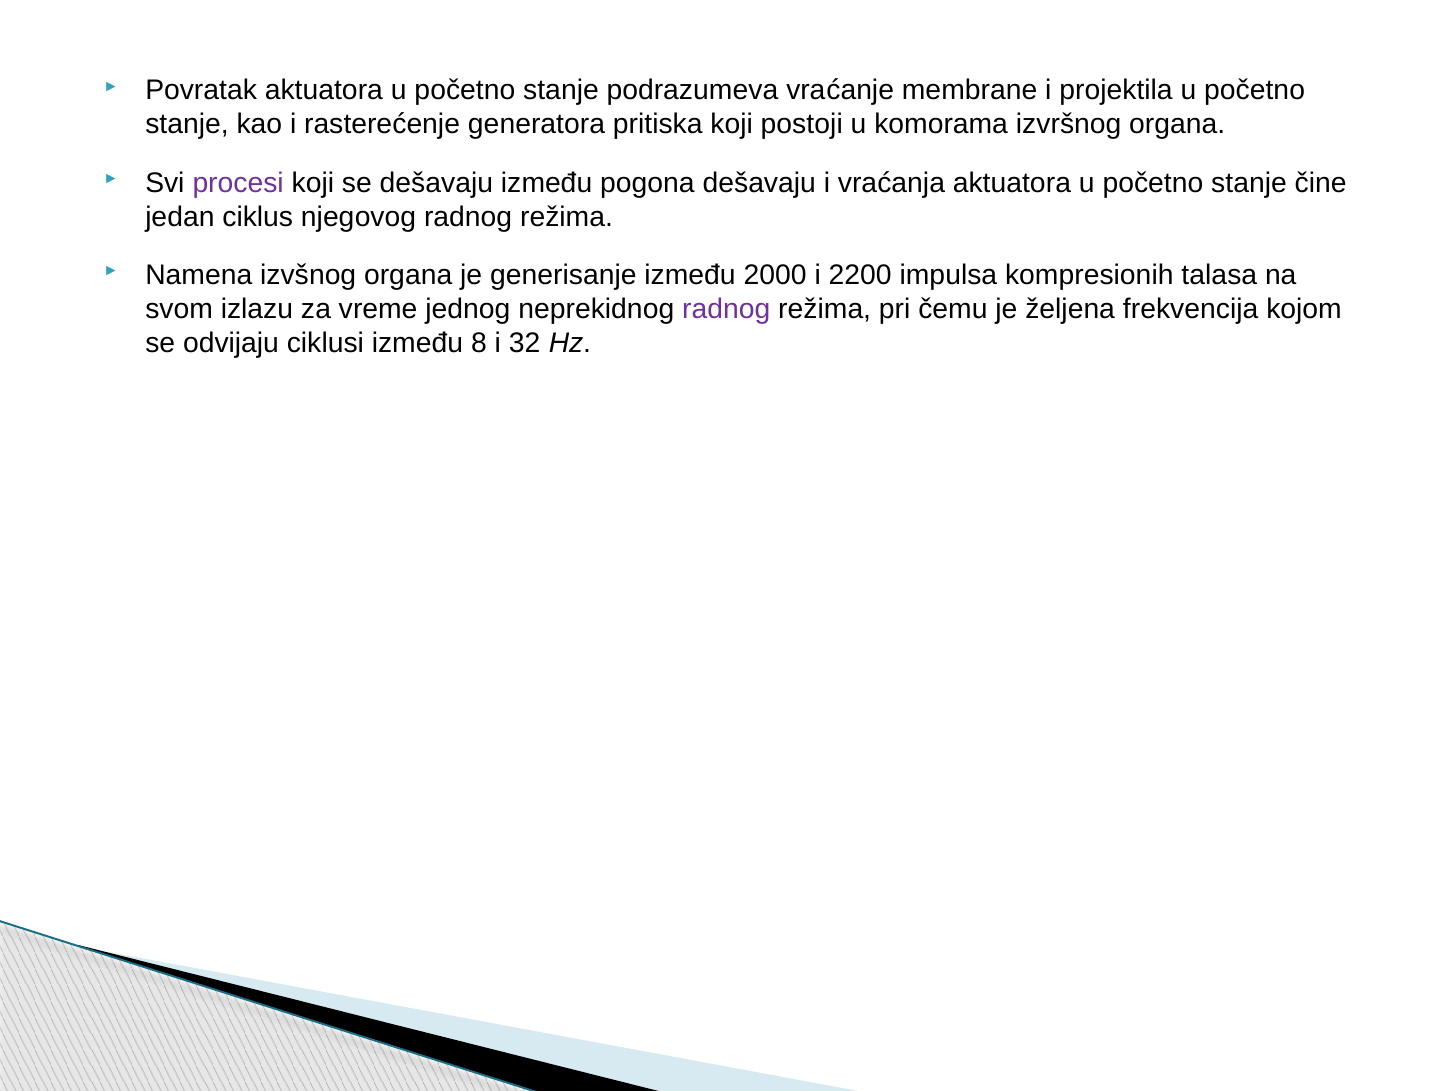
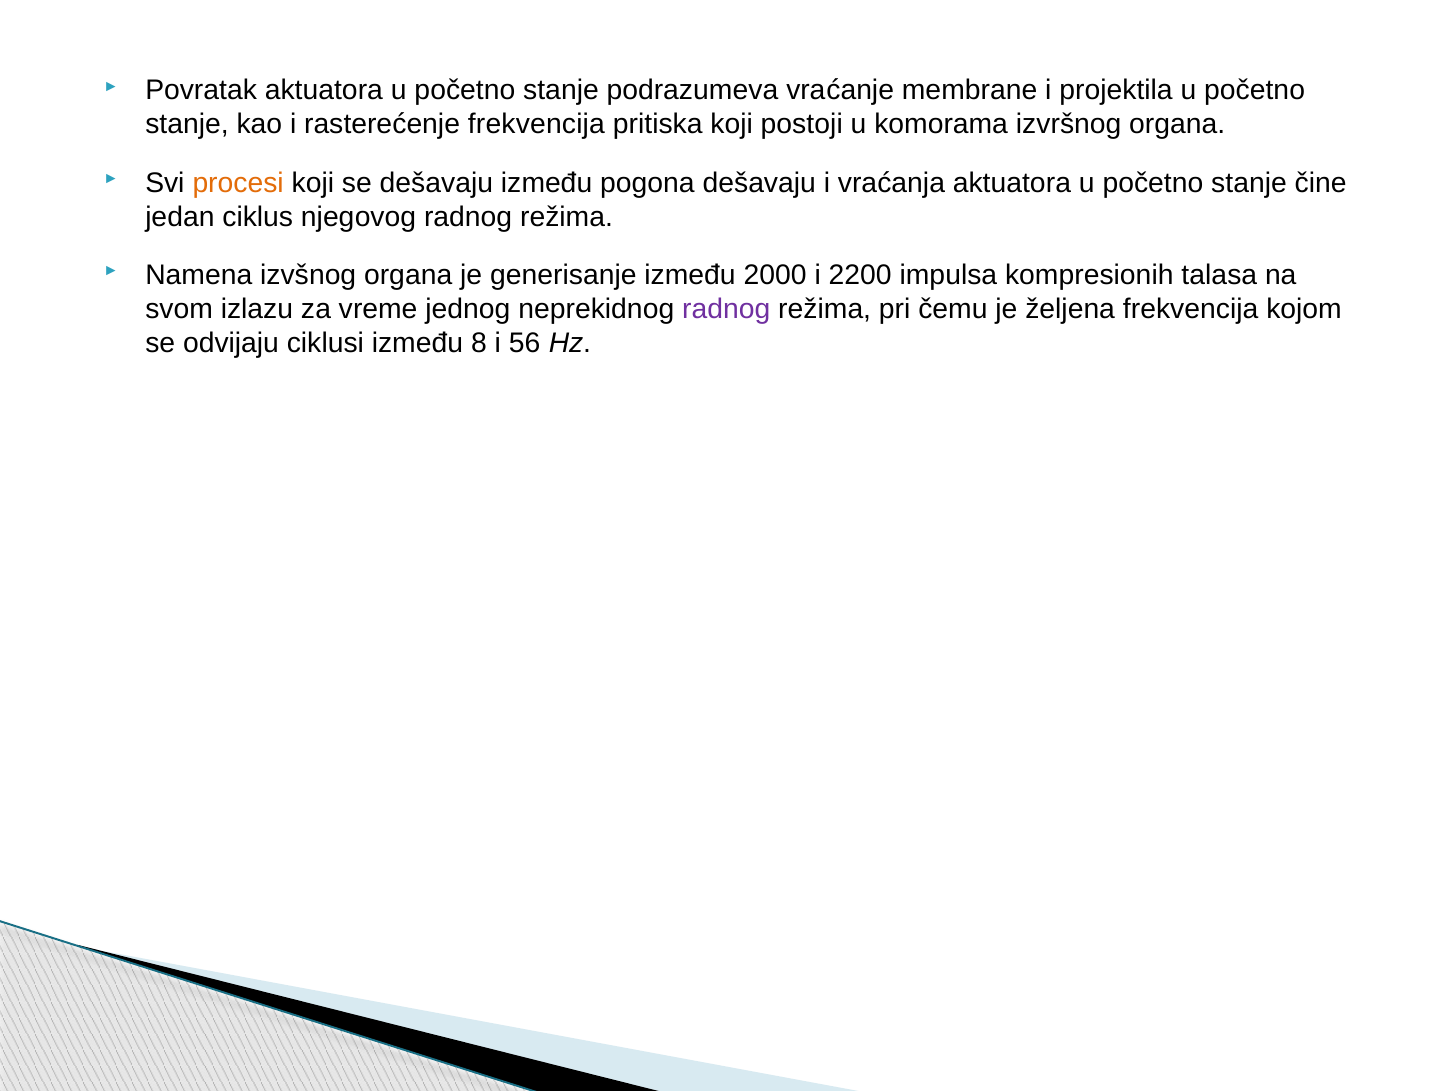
rasterećenje generatora: generatora -> frekvencija
procesi colour: purple -> orange
32: 32 -> 56
